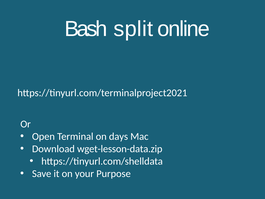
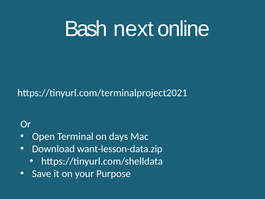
split: split -> next
wget-lesson-data.zip: wget-lesson-data.zip -> want-lesson-data.zip
